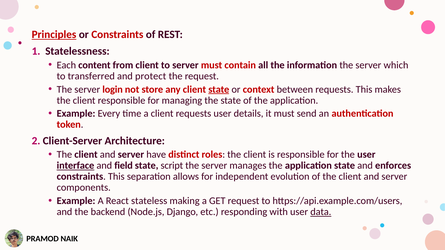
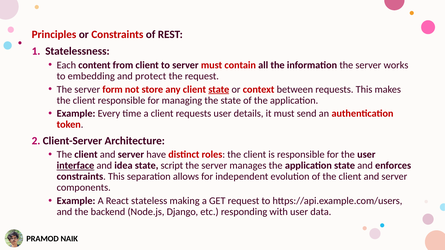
Principles underline: present -> none
which: which -> works
transferred: transferred -> embedding
login: login -> form
field: field -> idea
data underline: present -> none
